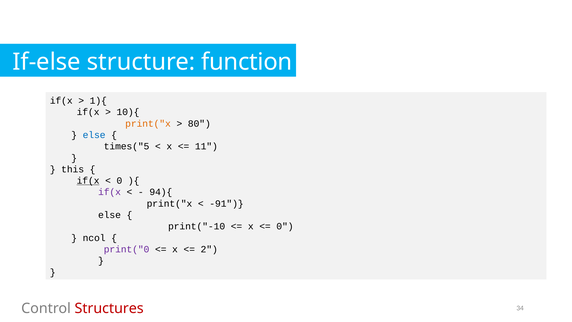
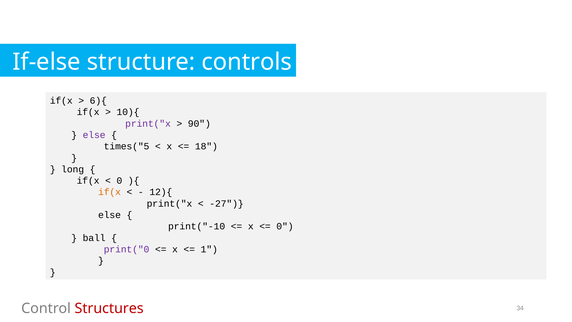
function: function -> controls
1){: 1){ -> 6){
print("x at (148, 123) colour: orange -> purple
80: 80 -> 90
else at (94, 135) colour: blue -> purple
11: 11 -> 18
this: this -> long
if(x at (88, 181) underline: present -> none
if(x at (110, 192) colour: purple -> orange
94){: 94){ -> 12){
-91: -91 -> -27
ncol: ncol -> ball
2: 2 -> 1
